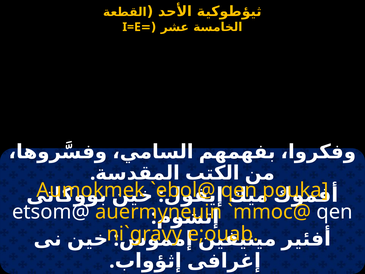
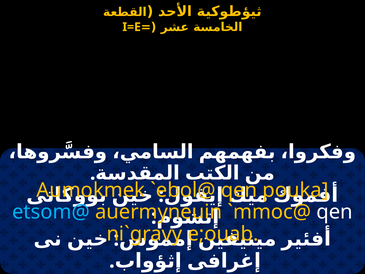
etsom@ colour: white -> light blue
